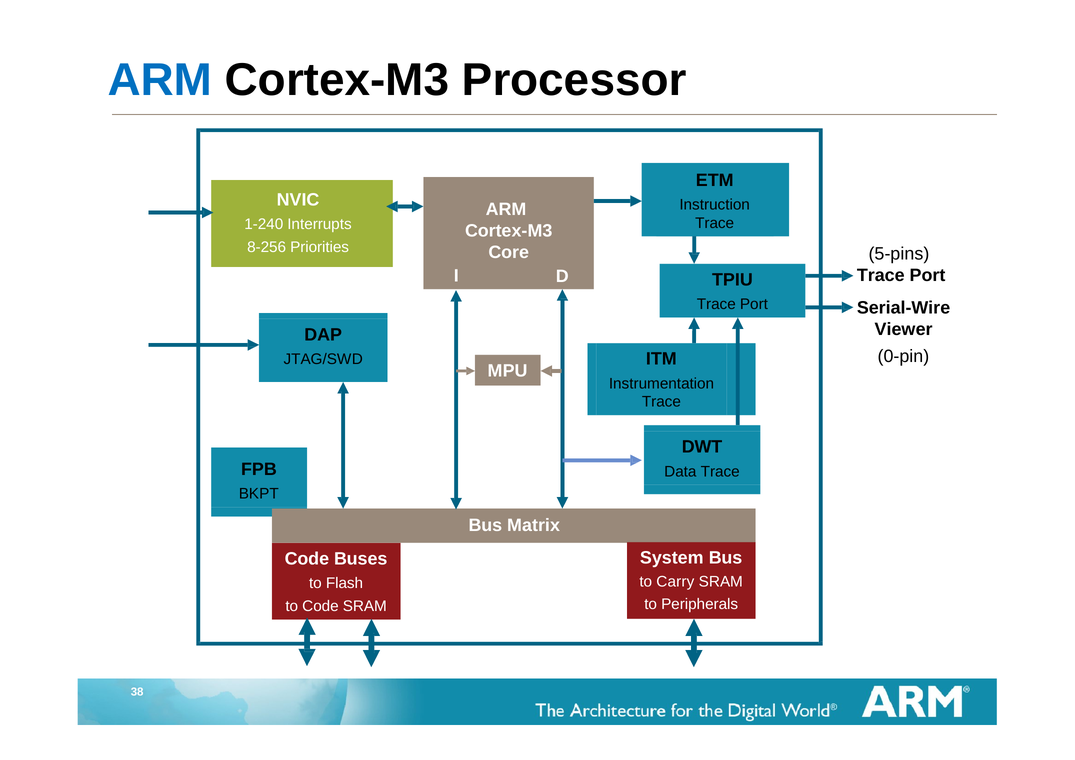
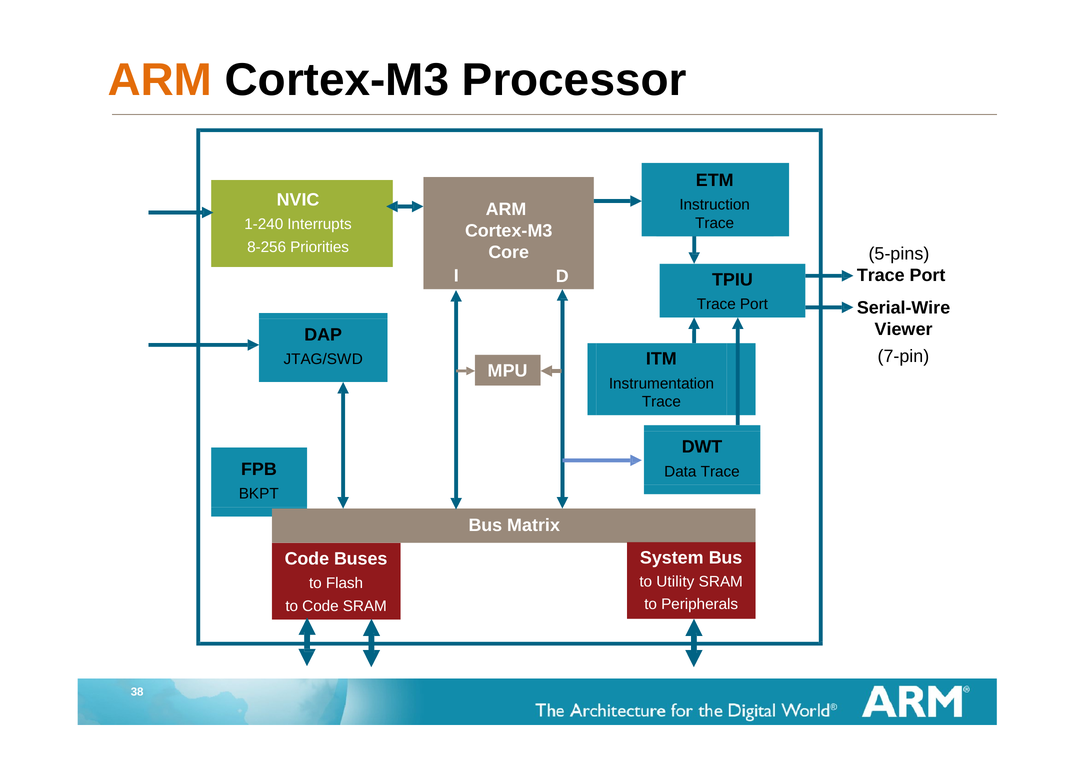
ARM at (160, 80) colour: blue -> orange
0-pin: 0-pin -> 7-pin
Carry: Carry -> Utility
